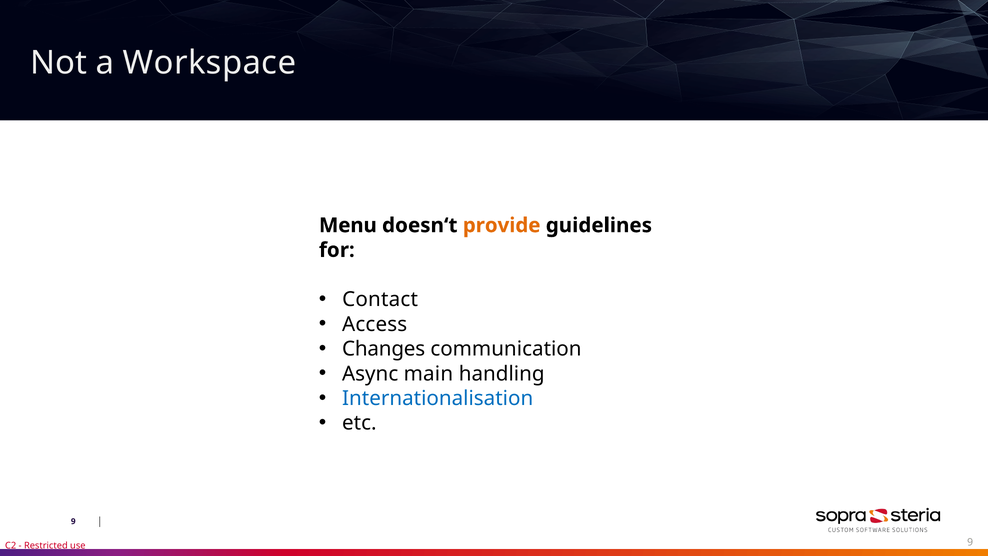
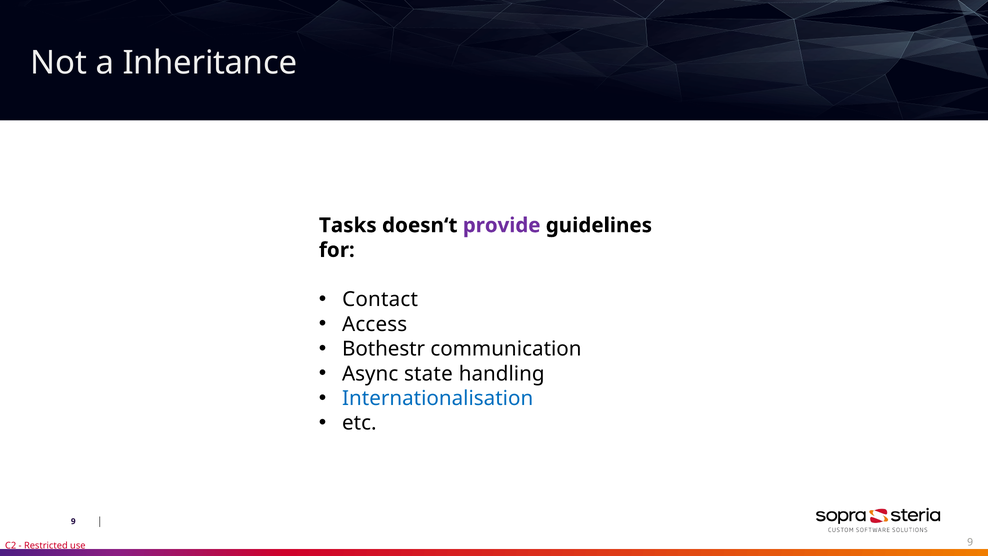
Workspace: Workspace -> Inheritance
Menu: Menu -> Tasks
provide colour: orange -> purple
Changes: Changes -> Bothestr
main: main -> state
